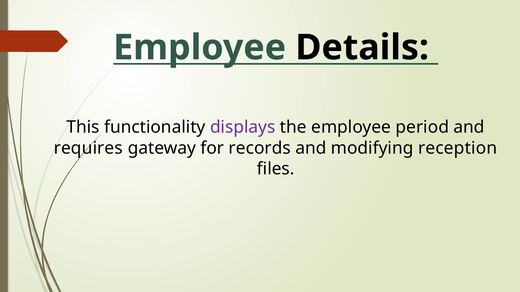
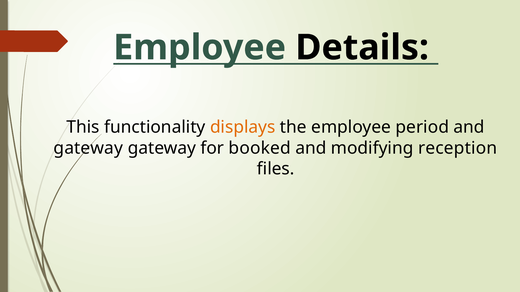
displays colour: purple -> orange
requires at (88, 148): requires -> gateway
records: records -> booked
